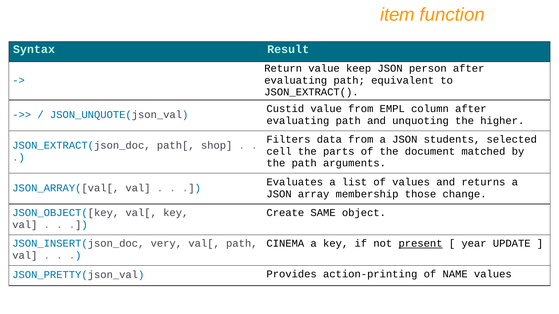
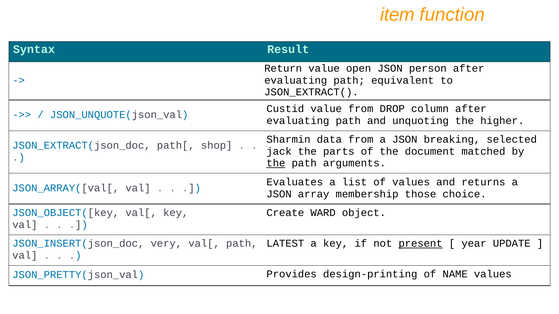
keep: keep -> open
EMPL: EMPL -> DROP
Filters: Filters -> Sharmin
students: students -> breaking
cell: cell -> jack
the at (276, 163) underline: none -> present
change: change -> choice
SAME: SAME -> WARD
CINEMA: CINEMA -> LATEST
action-printing: action-printing -> design-printing
